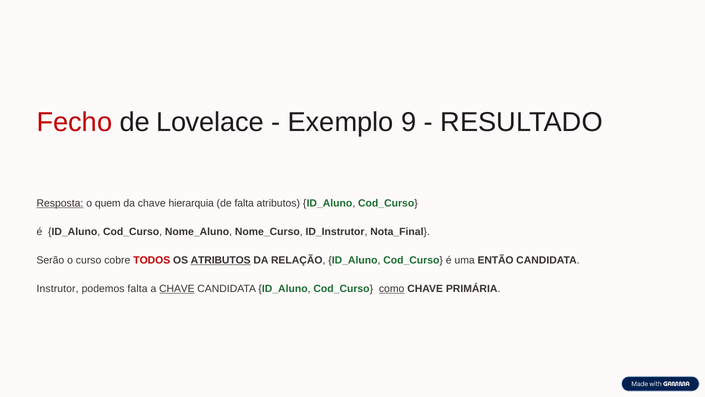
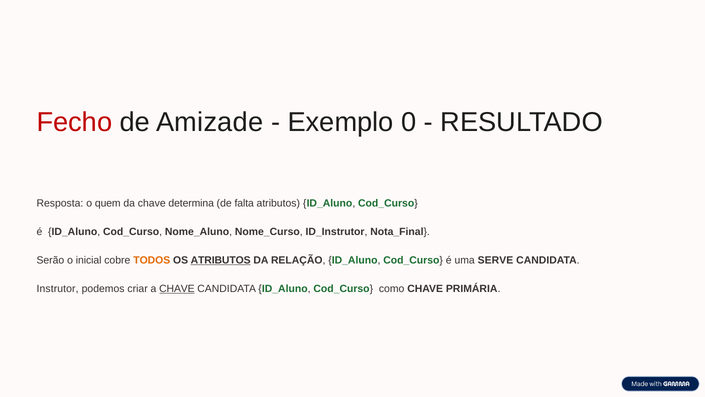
Lovelace: Lovelace -> Amizade
9: 9 -> 0
Resposta underline: present -> none
hierarquia: hierarquia -> determina
curso: curso -> inicial
TODOS colour: red -> orange
ENTÃO: ENTÃO -> SERVE
podemos falta: falta -> criar
como underline: present -> none
